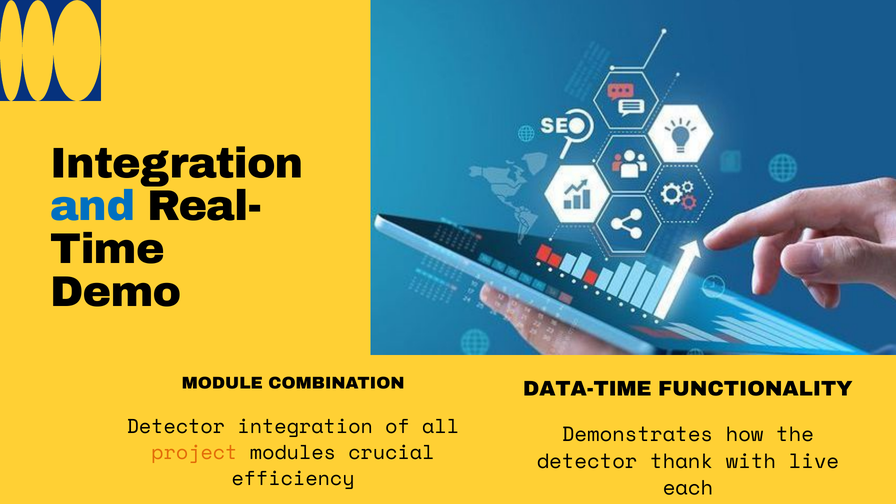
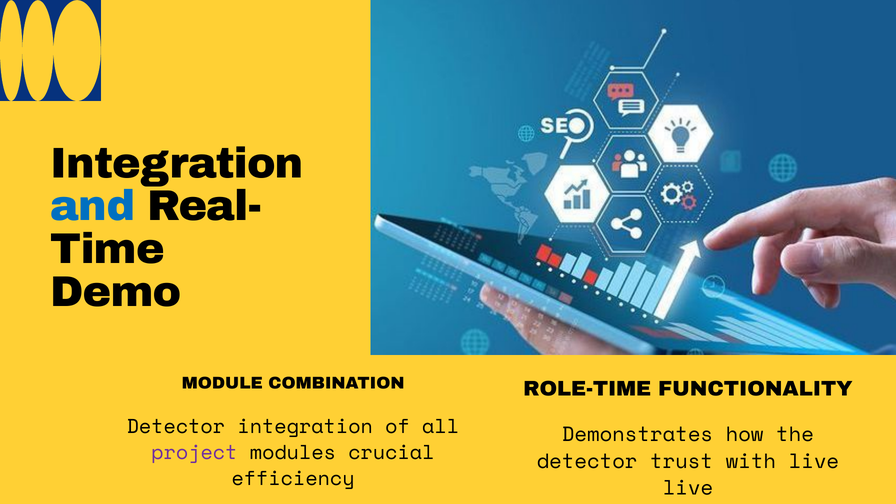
DATA-TIME: DATA-TIME -> ROLE-TIME
project colour: orange -> purple
thank: thank -> trust
each at (688, 488): each -> live
